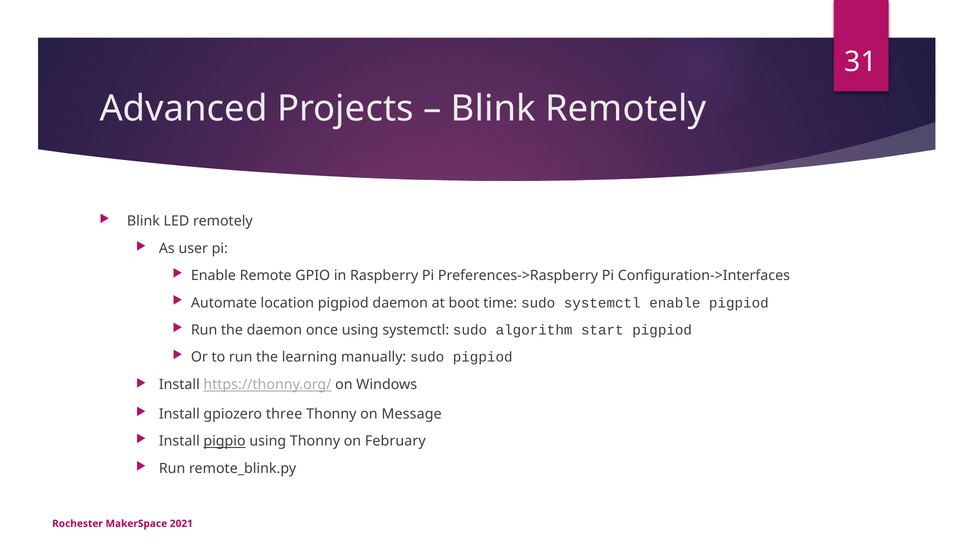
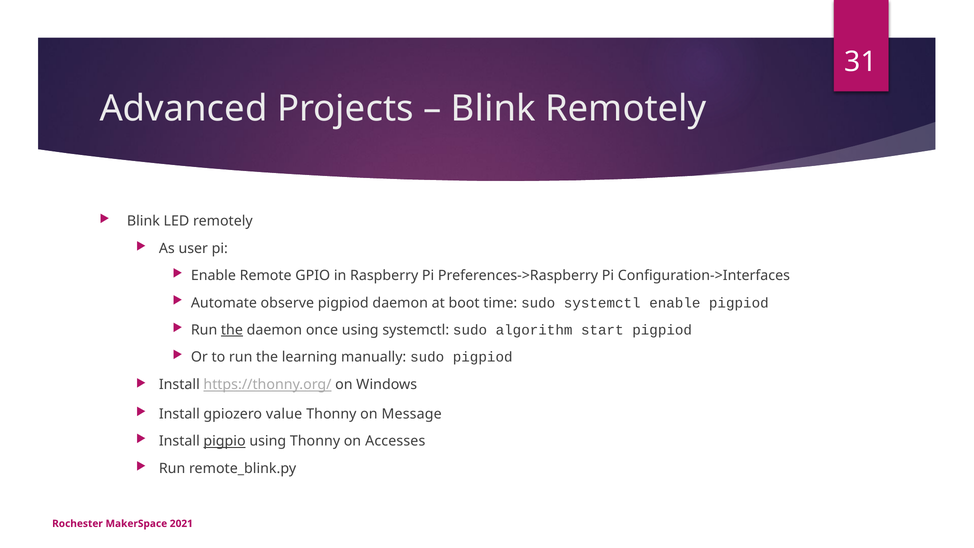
location: location -> observe
the at (232, 330) underline: none -> present
three: three -> value
February: February -> Accesses
